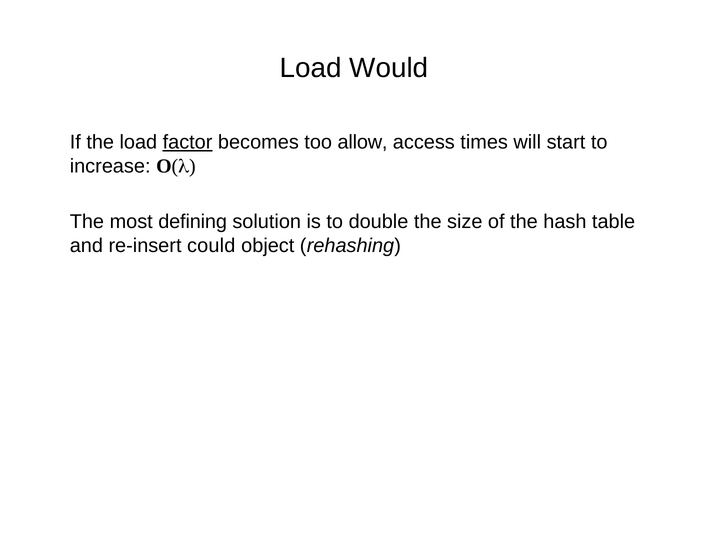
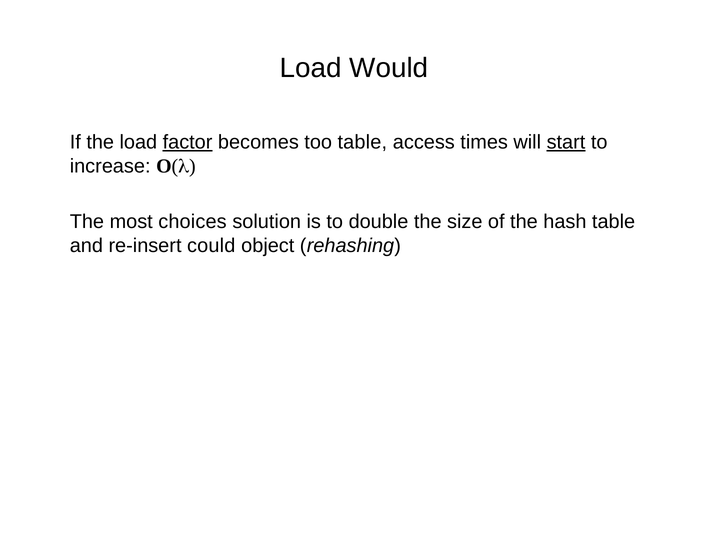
too allow: allow -> table
start underline: none -> present
defining: defining -> choices
